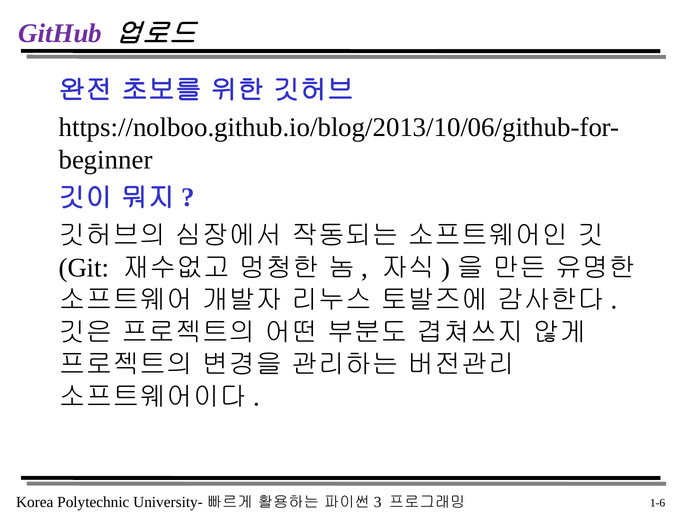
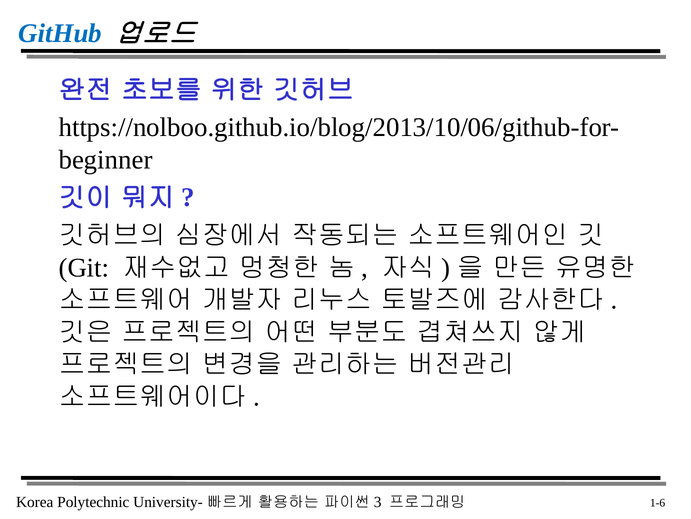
GitHub colour: purple -> blue
